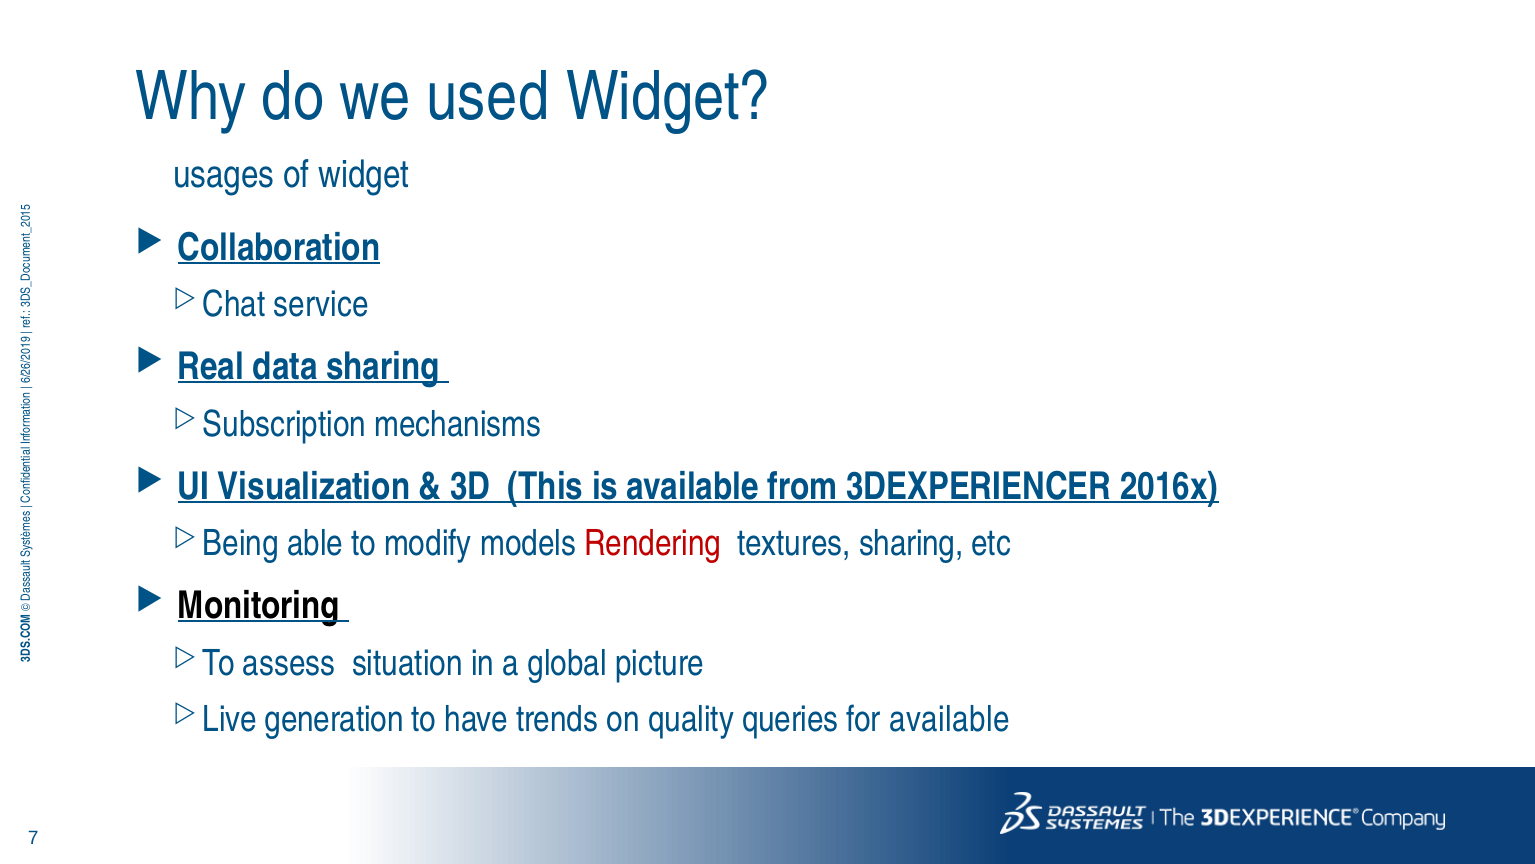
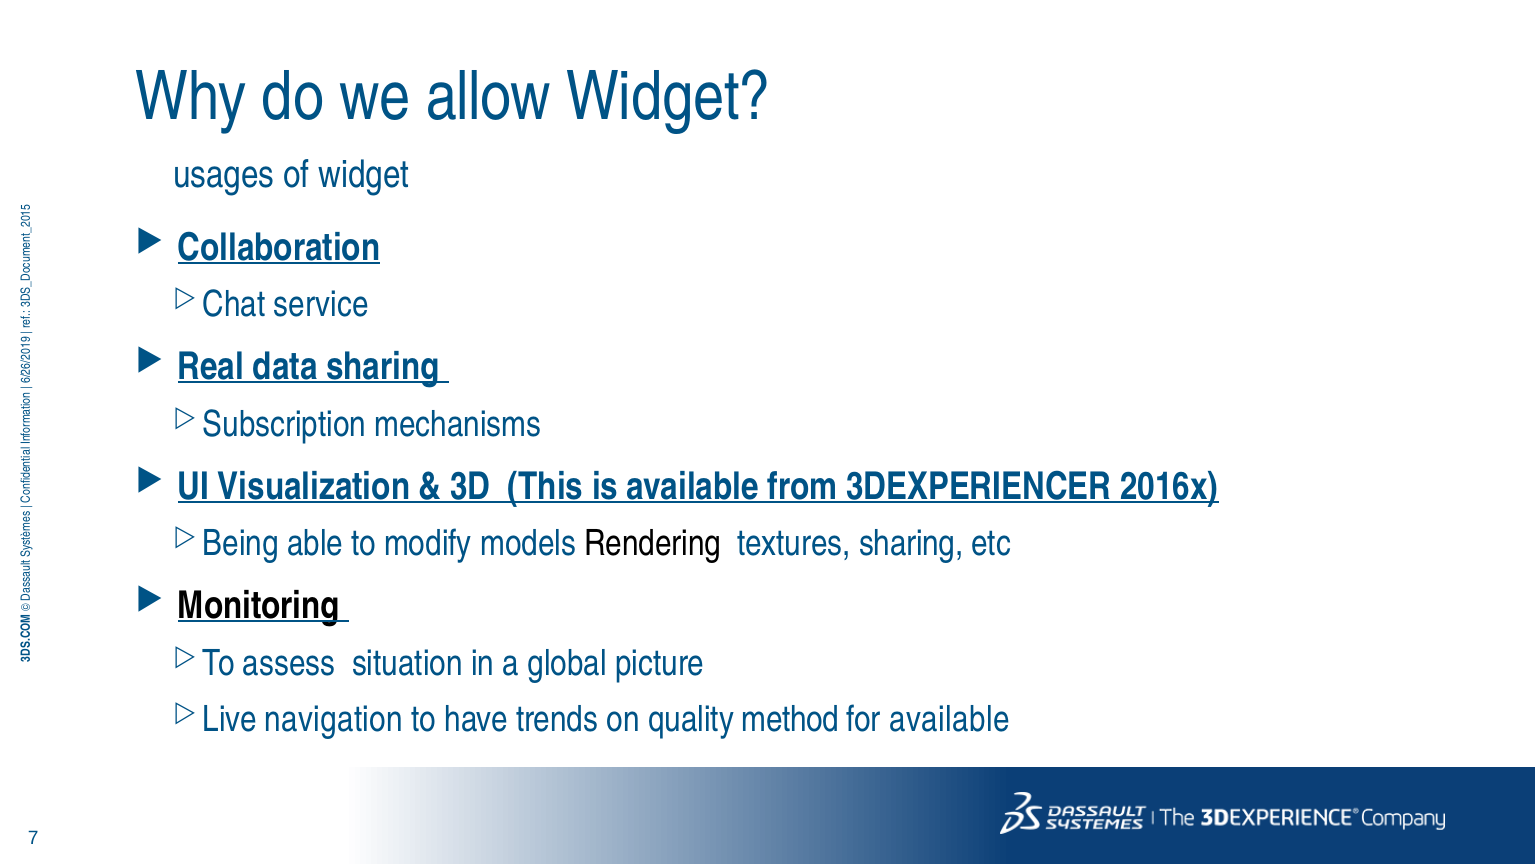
used: used -> allow
Rendering colour: red -> black
generation: generation -> navigation
queries: queries -> method
